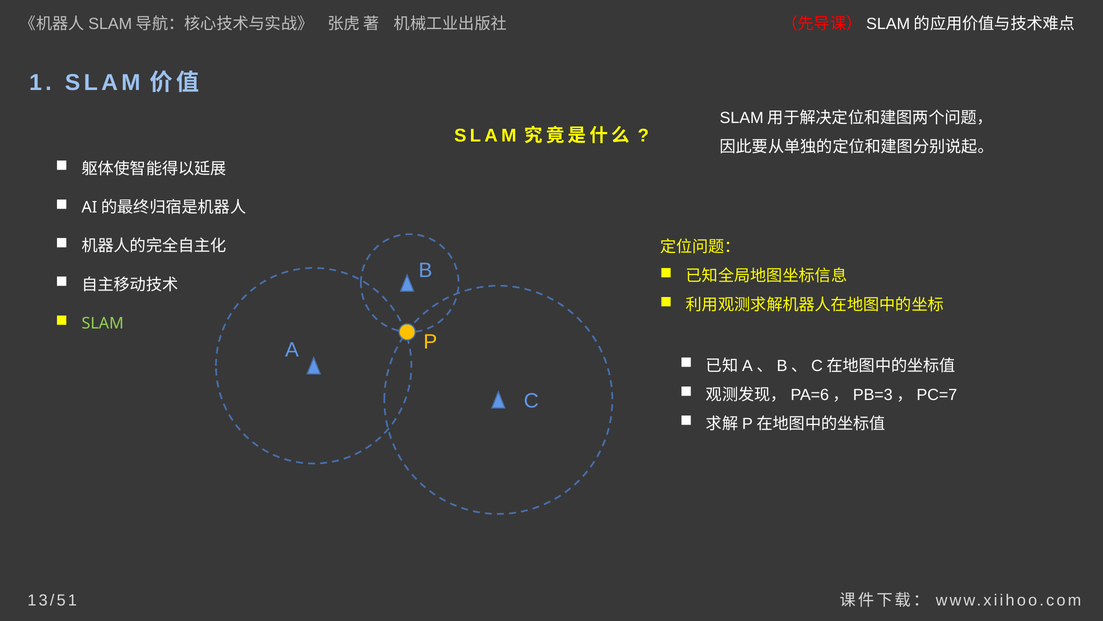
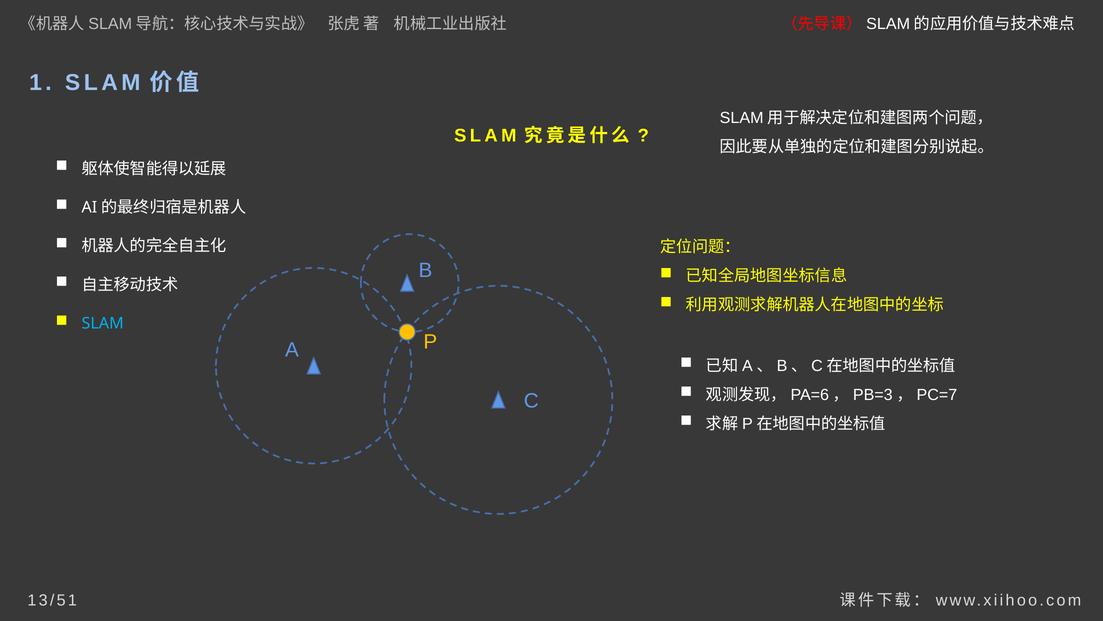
SLAM at (103, 323) colour: light green -> light blue
